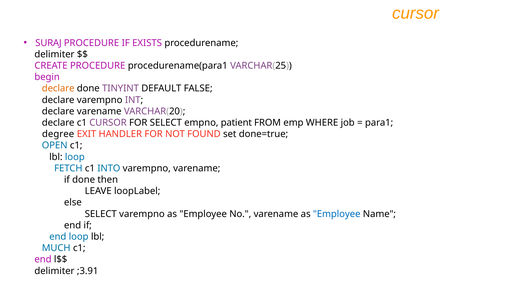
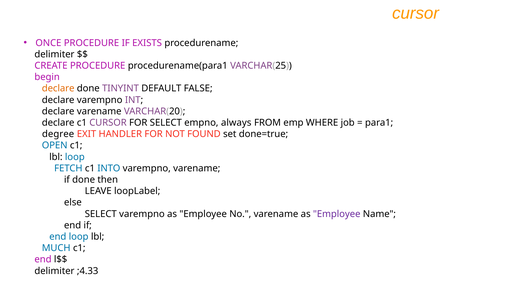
SURAJ: SURAJ -> ONCE
patient: patient -> always
Employee at (337, 214) colour: blue -> purple
;3.91: ;3.91 -> ;4.33
